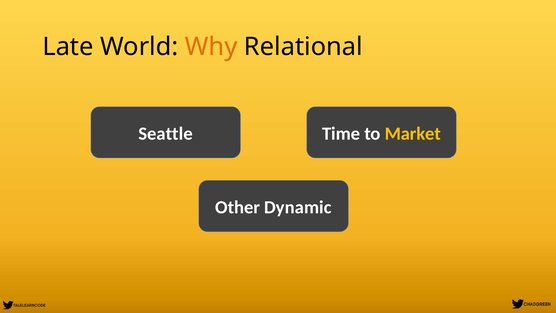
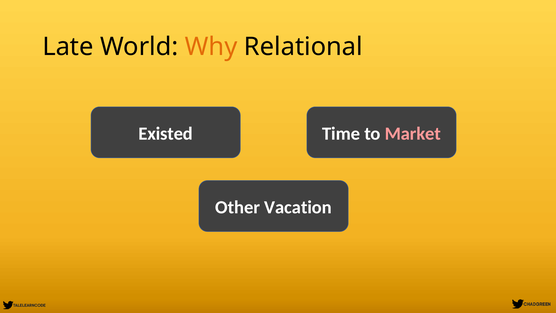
Seattle: Seattle -> Existed
Market colour: yellow -> pink
Dynamic: Dynamic -> Vacation
